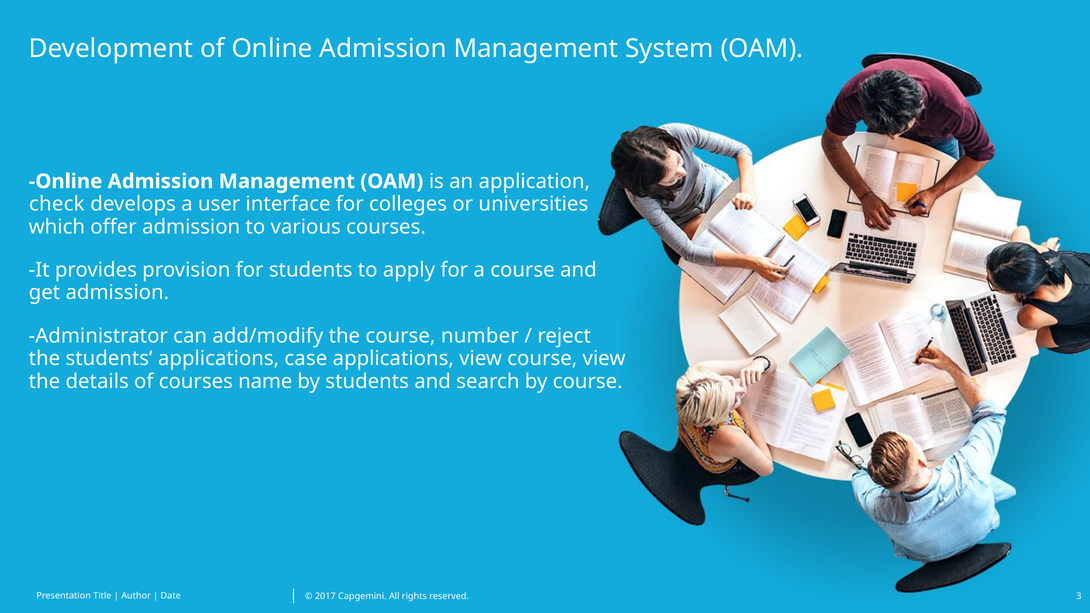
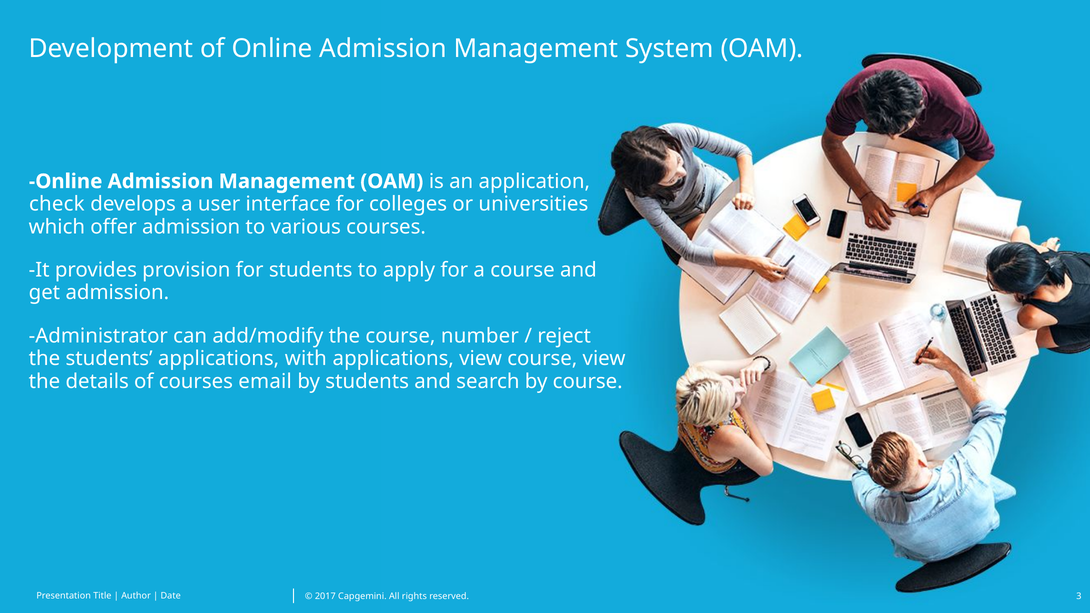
case: case -> with
name: name -> email
